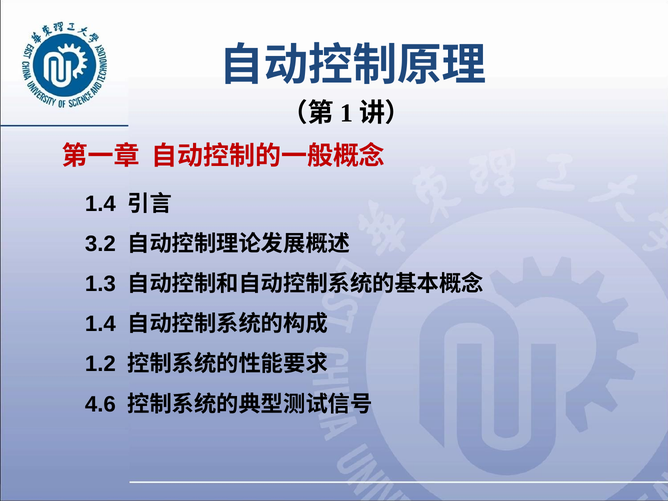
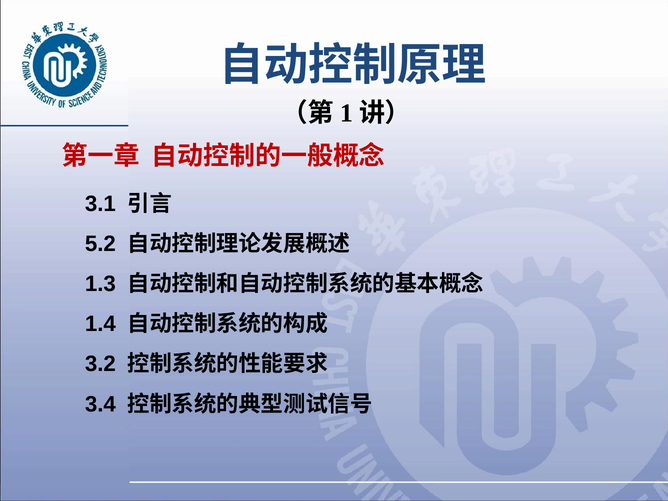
1.4 at (100, 204): 1.4 -> 3.1
3.2: 3.2 -> 5.2
1.2: 1.2 -> 3.2
4.6: 4.6 -> 3.4
